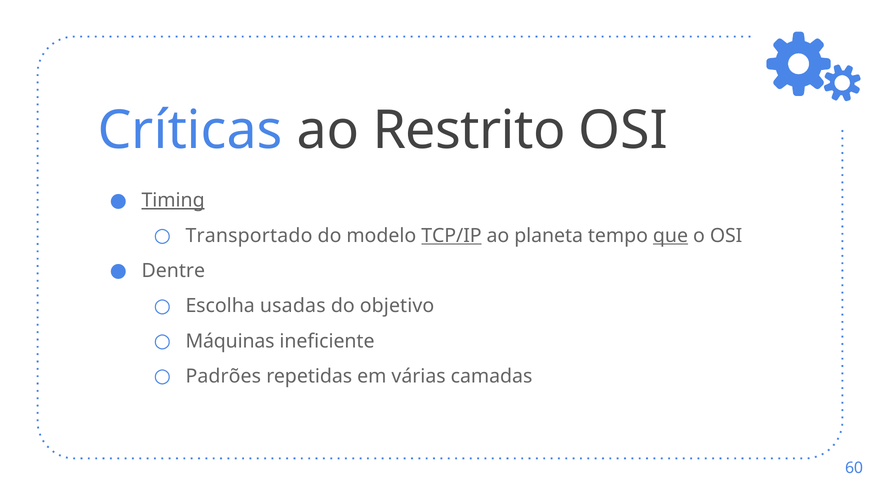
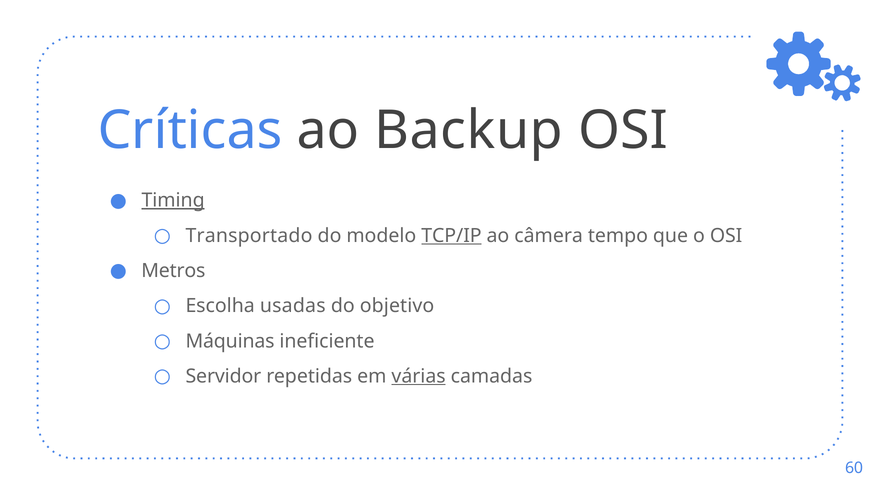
Restrito: Restrito -> Backup
planeta: planeta -> câmera
que underline: present -> none
Dentre: Dentre -> Metros
Padrões: Padrões -> Servidor
várias underline: none -> present
